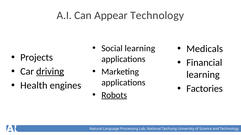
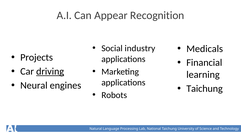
Appear Technology: Technology -> Recognition
Social learning: learning -> industry
Health: Health -> Neural
Factories at (205, 89): Factories -> Taichung
Robots underline: present -> none
